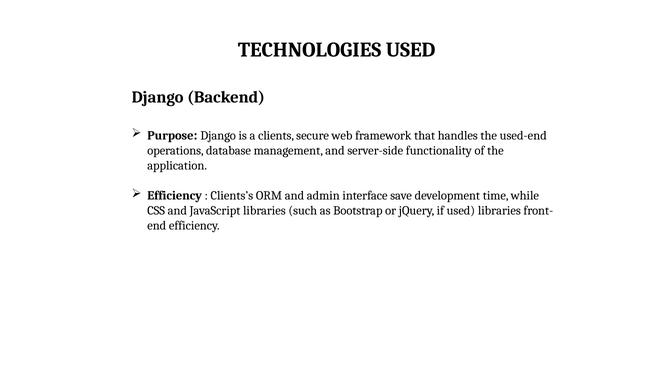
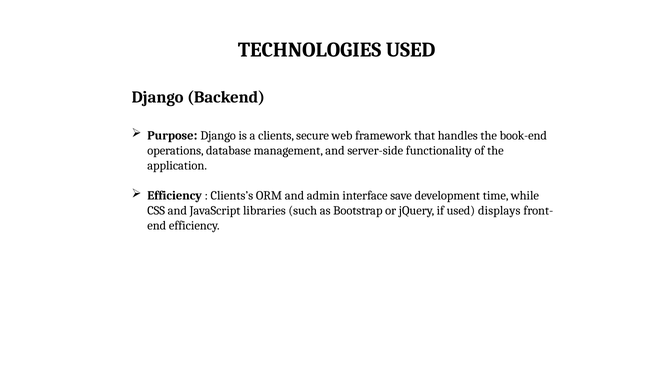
used-end: used-end -> book-end
used libraries: libraries -> displays
